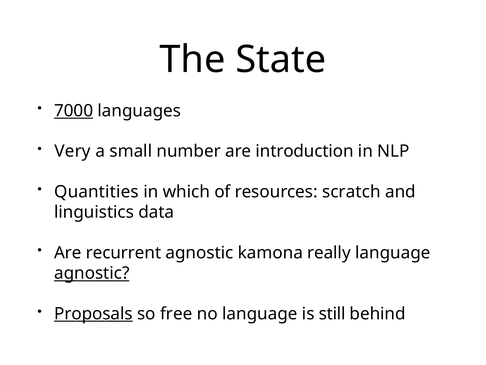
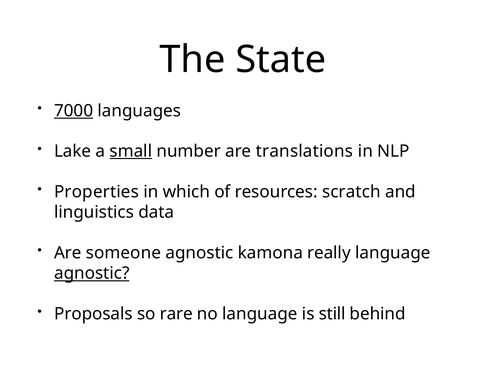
Very: Very -> Lake
small underline: none -> present
introduction: introduction -> translations
Quantities: Quantities -> Properties
recurrent: recurrent -> someone
Proposals underline: present -> none
free: free -> rare
